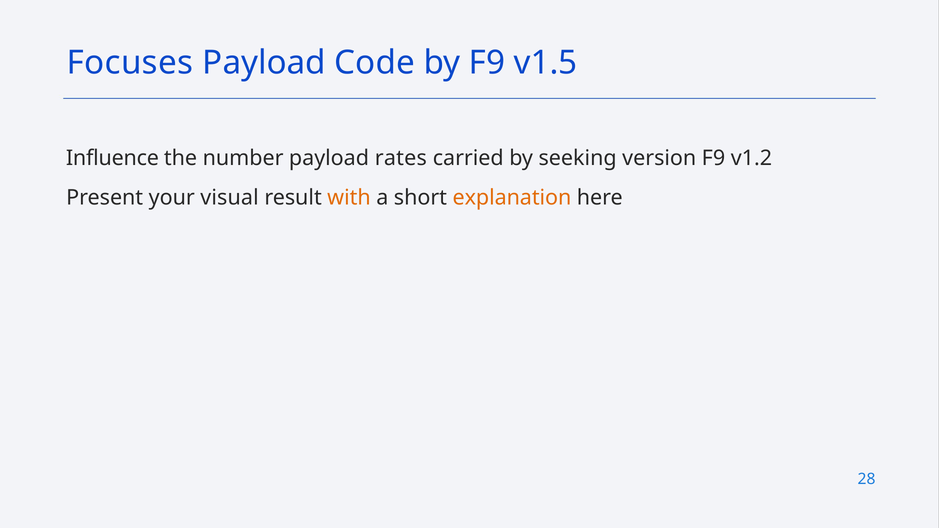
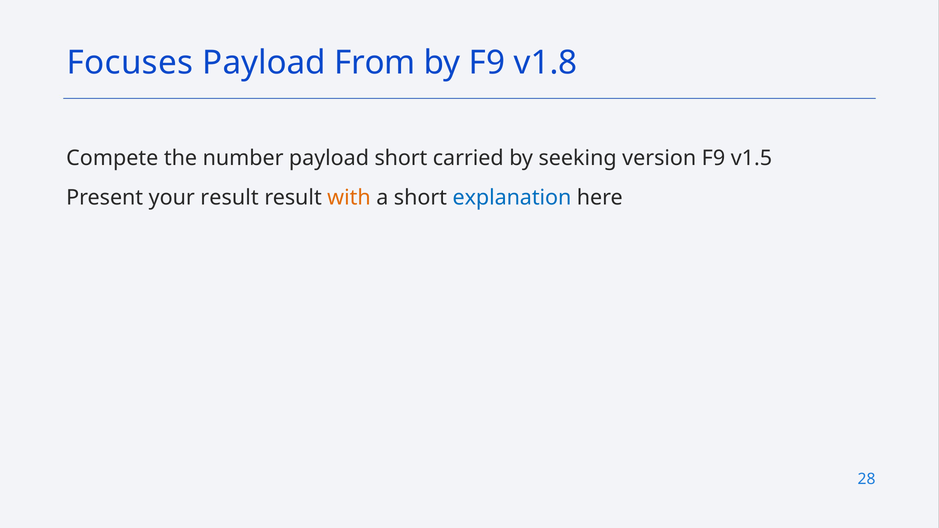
Code: Code -> From
v1.5: v1.5 -> v1.8
Influence: Influence -> Compete
payload rates: rates -> short
v1.2: v1.2 -> v1.5
your visual: visual -> result
explanation colour: orange -> blue
